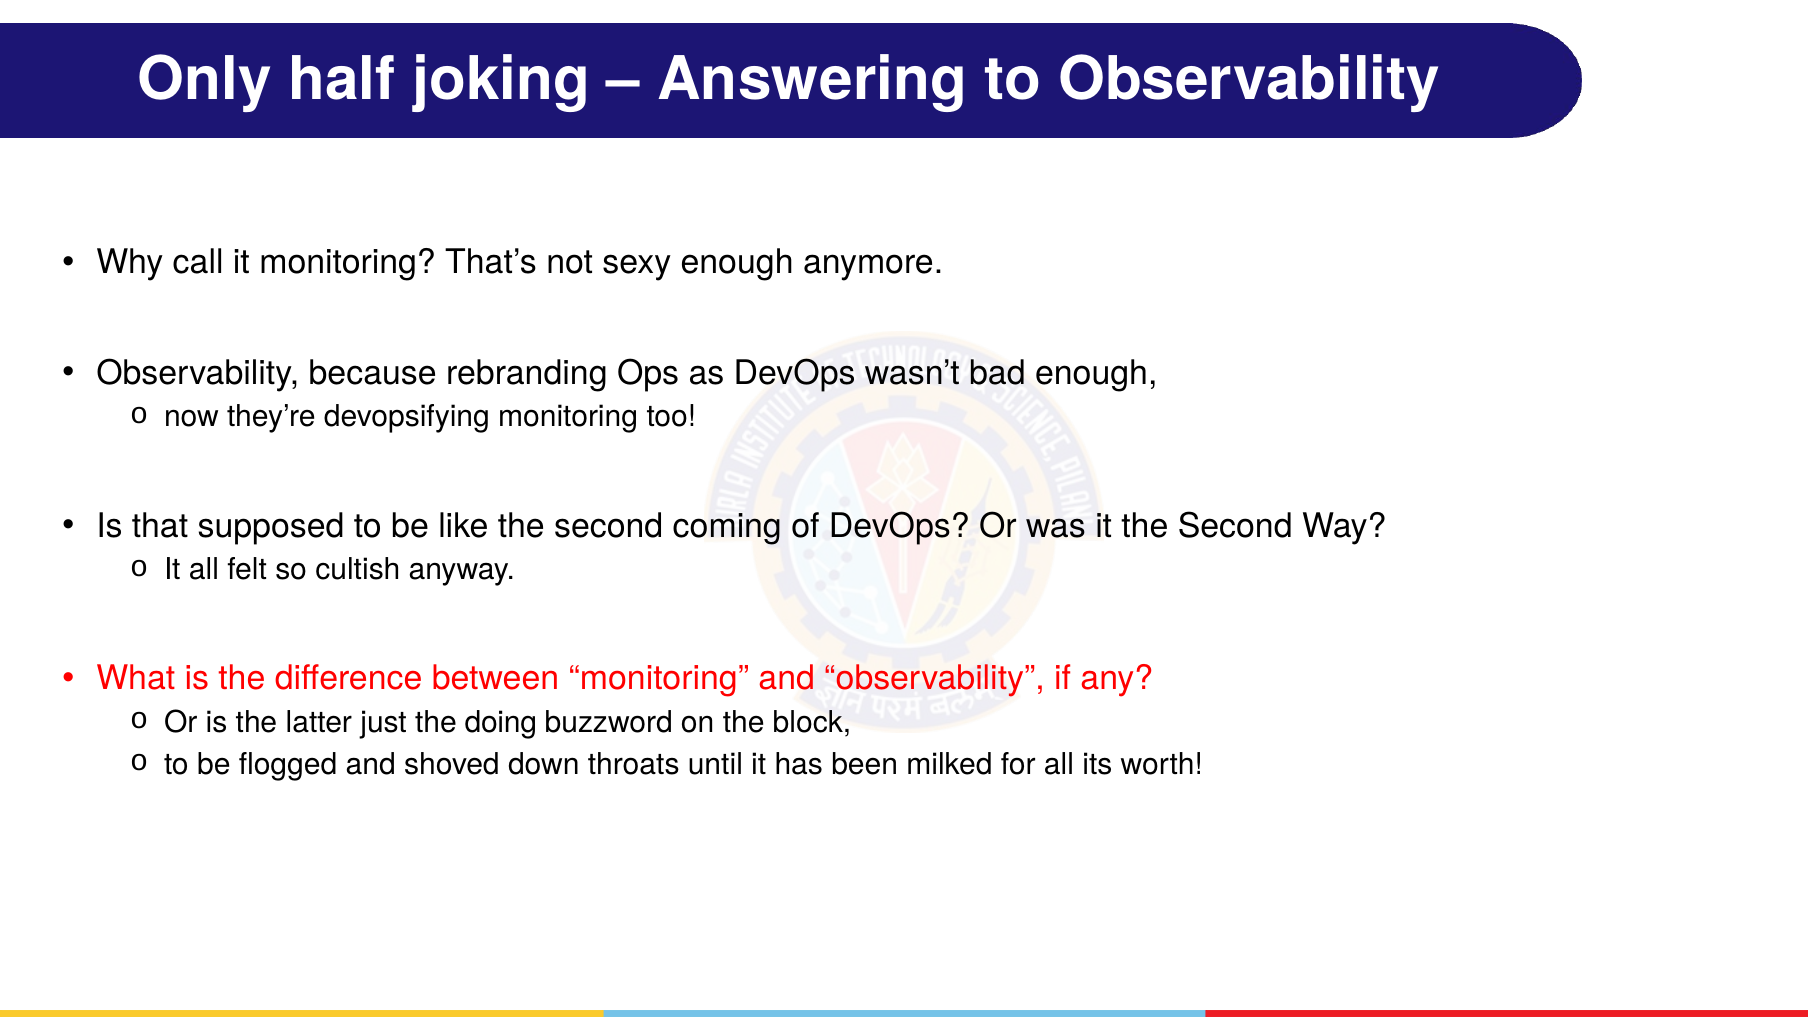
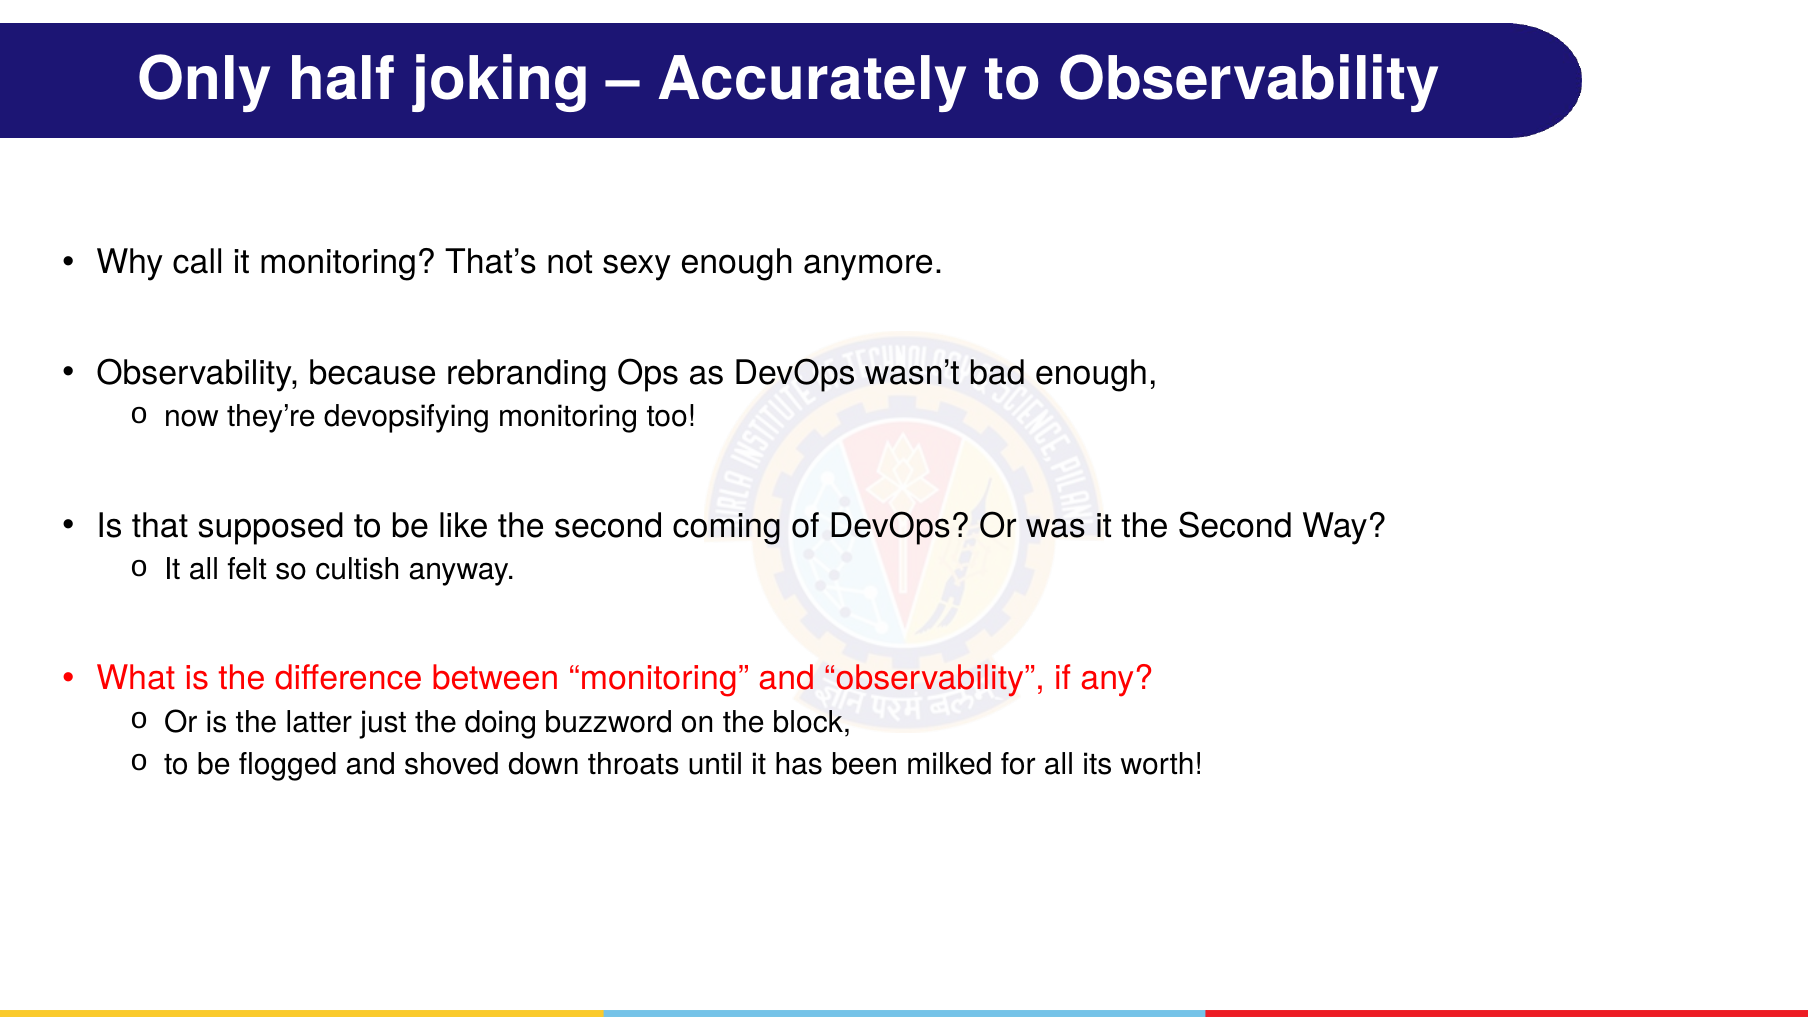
Answering: Answering -> Accurately
